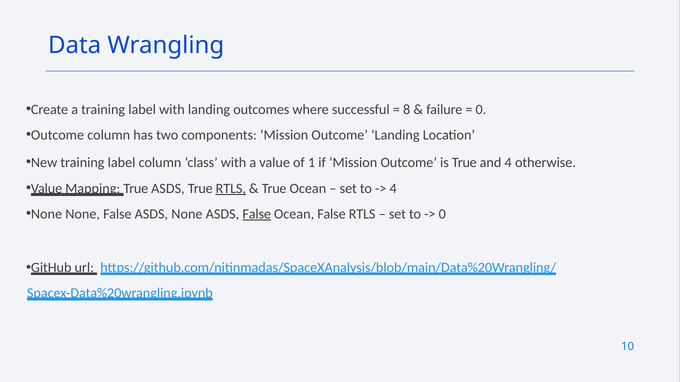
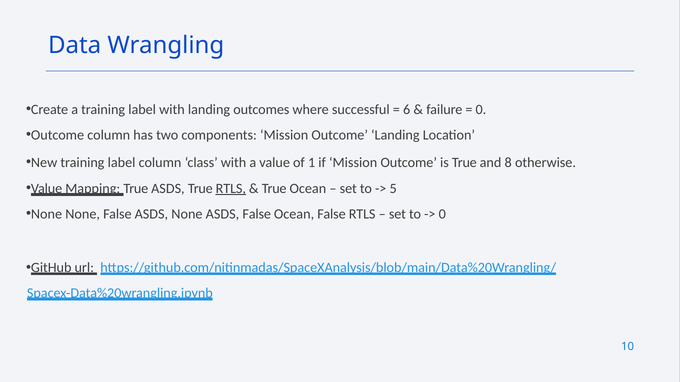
8: 8 -> 6
and 4: 4 -> 8
4 at (393, 189): 4 -> 5
False at (257, 214) underline: present -> none
